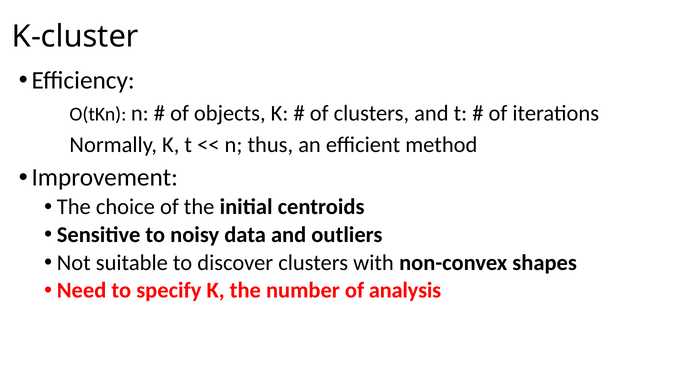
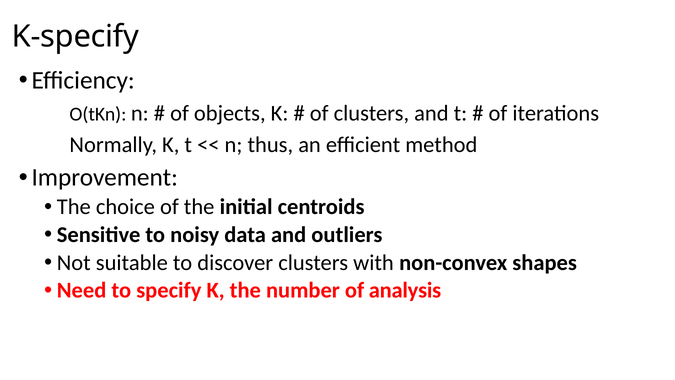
K-cluster: K-cluster -> K-specify
